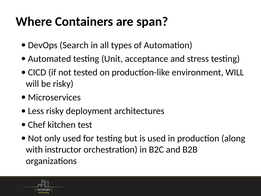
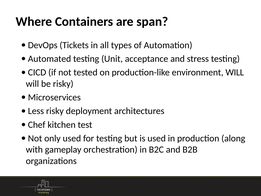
Search: Search -> Tickets
instructor: instructor -> gameplay
